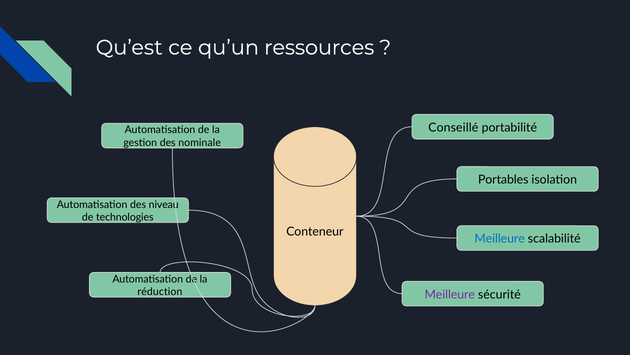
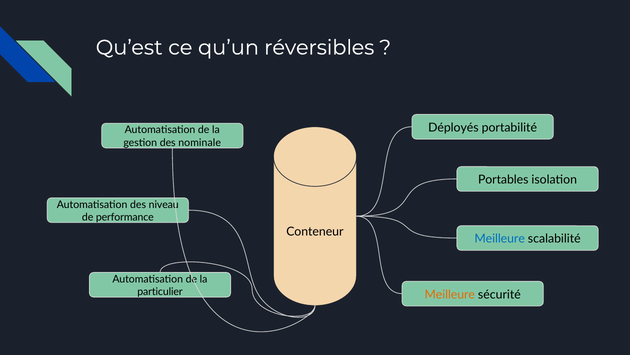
ressources: ressources -> réversibles
Conseillé: Conseillé -> Déployés
technologies: technologies -> performance
réduction: réduction -> particulier
Meilleure at (450, 294) colour: purple -> orange
